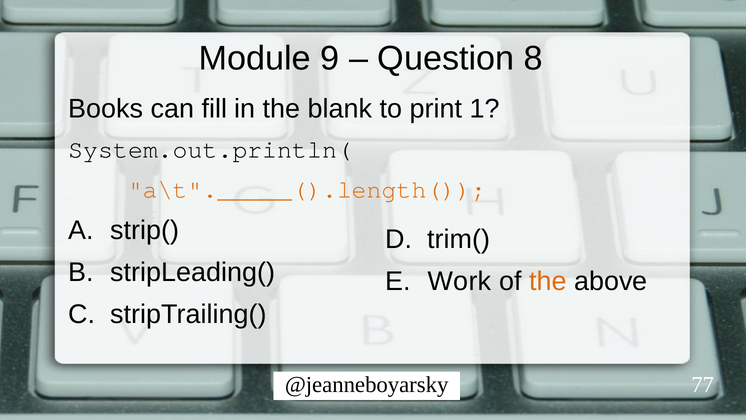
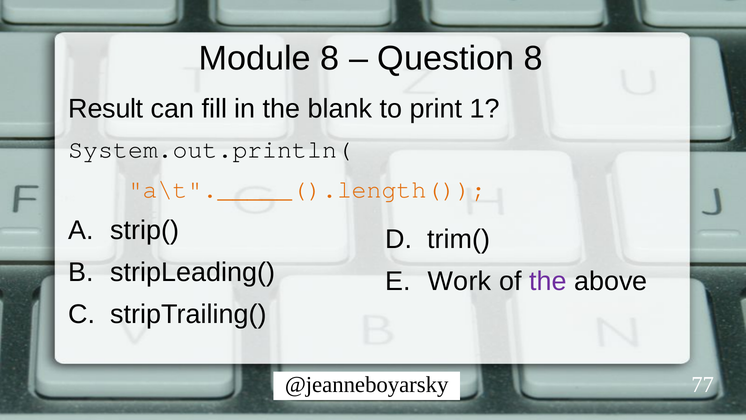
Module 9: 9 -> 8
Books: Books -> Result
the at (548, 281) colour: orange -> purple
